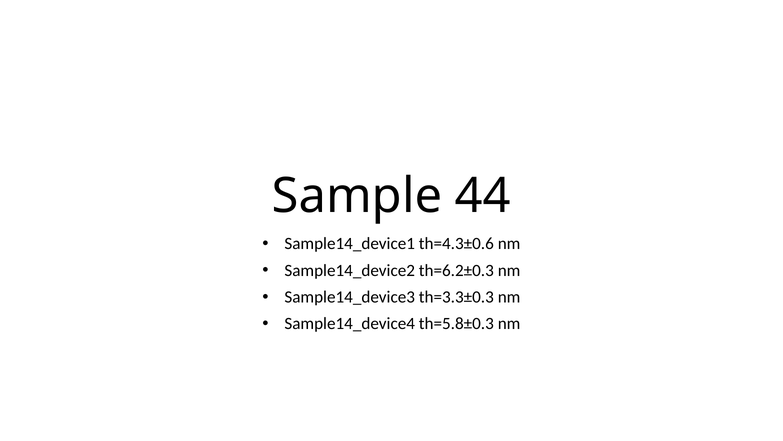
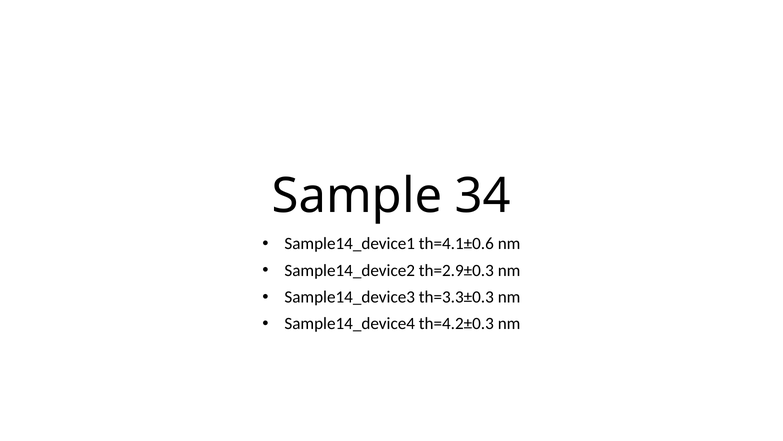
44: 44 -> 34
th=4.3±0.6: th=4.3±0.6 -> th=4.1±0.6
th=6.2±0.3: th=6.2±0.3 -> th=2.9±0.3
th=5.8±0.3: th=5.8±0.3 -> th=4.2±0.3
